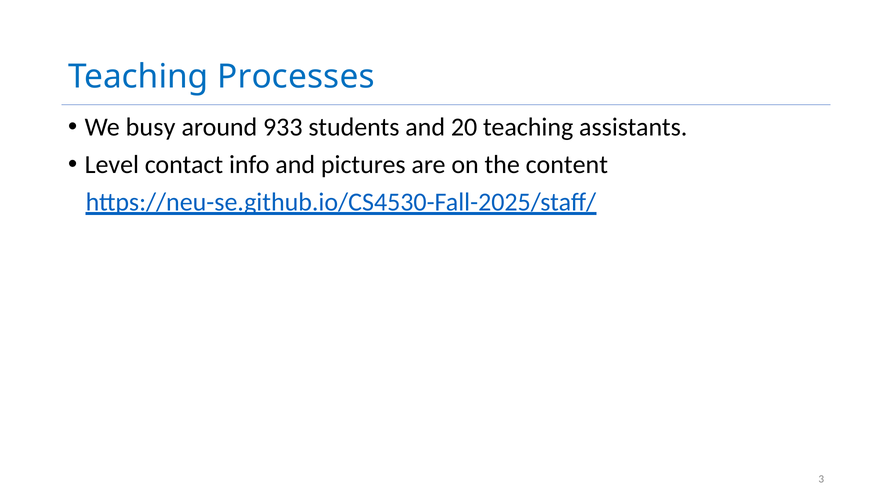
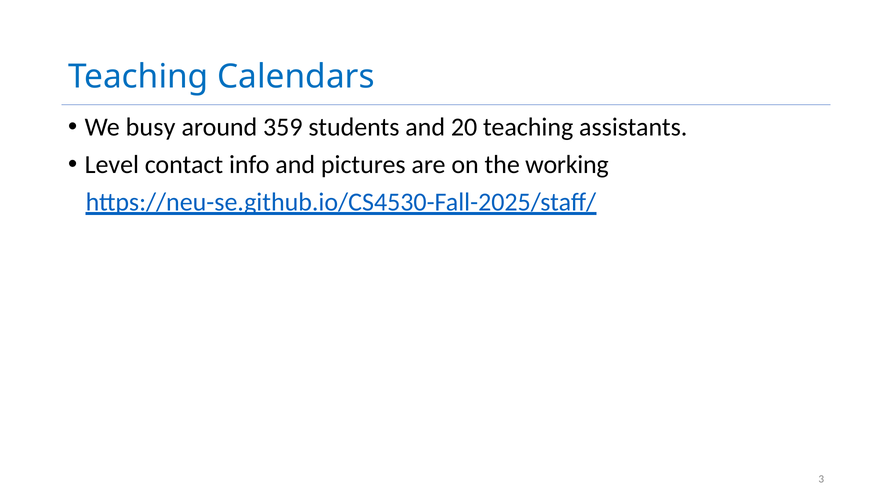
Processes: Processes -> Calendars
933: 933 -> 359
content: content -> working
